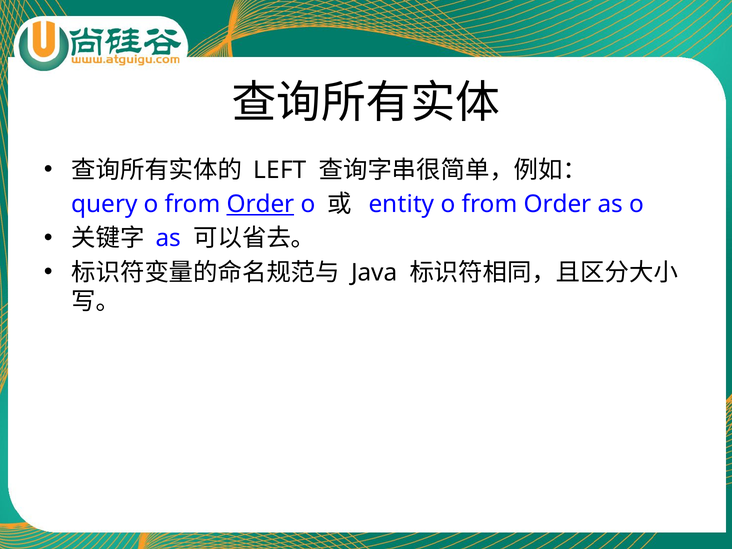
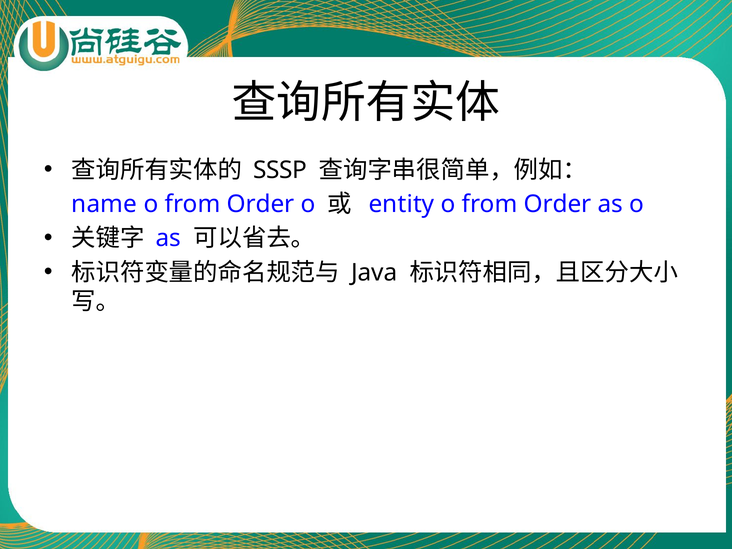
LEFT: LEFT -> SSSP
query: query -> name
Order at (261, 204) underline: present -> none
